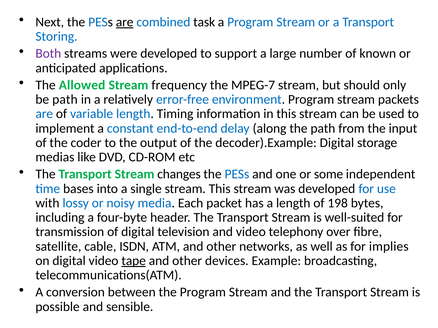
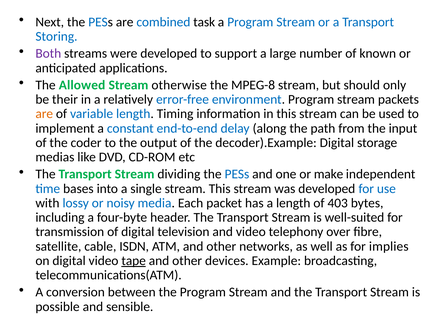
are at (125, 22) underline: present -> none
frequency: frequency -> otherwise
MPEG-7: MPEG-7 -> MPEG-8
be path: path -> their
are at (44, 114) colour: blue -> orange
changes: changes -> dividing
some: some -> make
198: 198 -> 403
